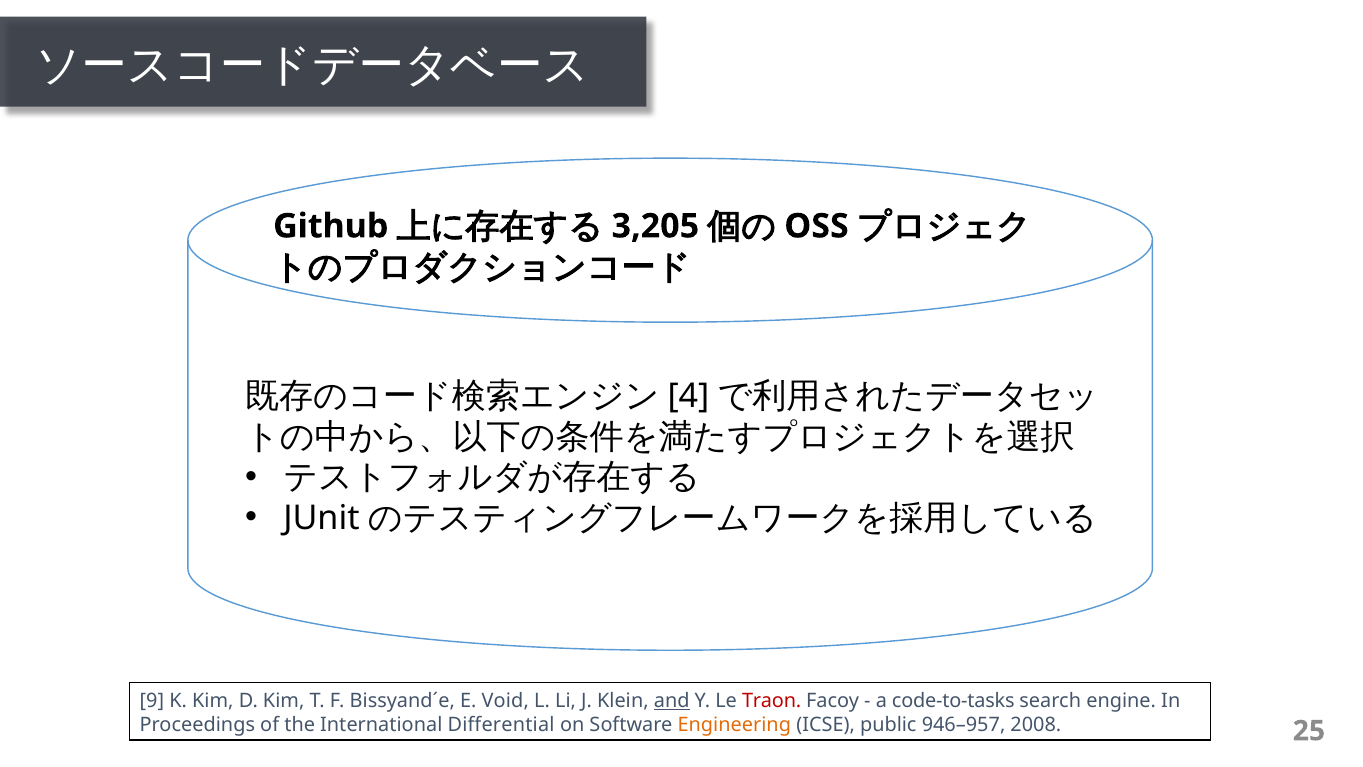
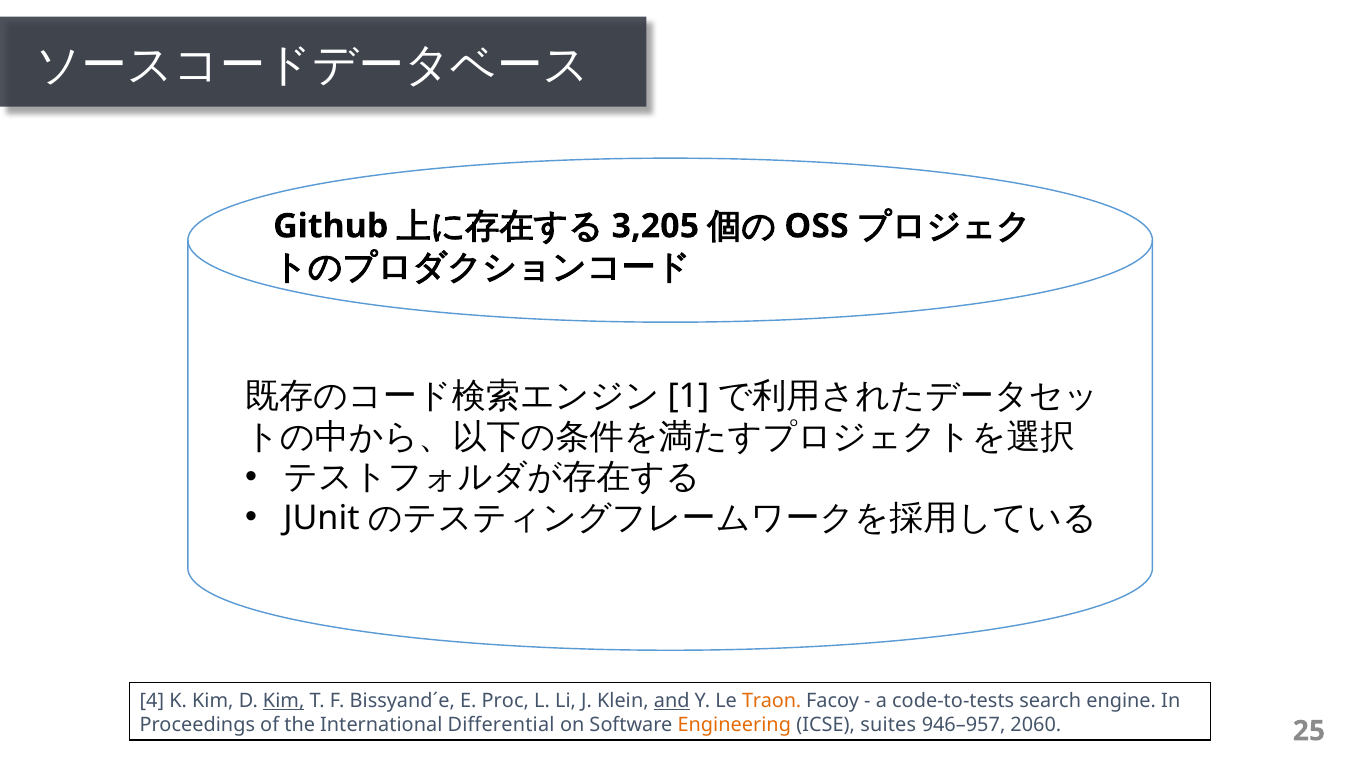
4: 4 -> 1
9: 9 -> 4
Kim at (284, 700) underline: none -> present
Void: Void -> Proc
Traon colour: red -> orange
code-to-tasks: code-to-tasks -> code-to-tests
public: public -> suites
2008: 2008 -> 2060
